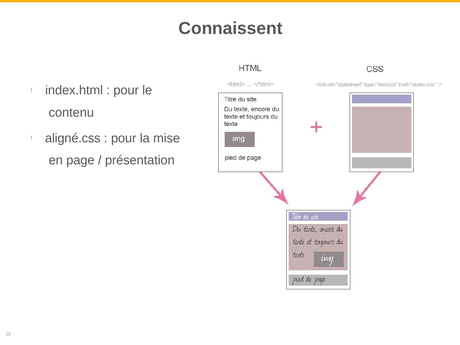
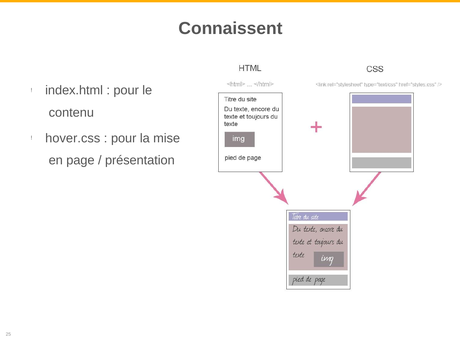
aligné.css: aligné.css -> hover.css
